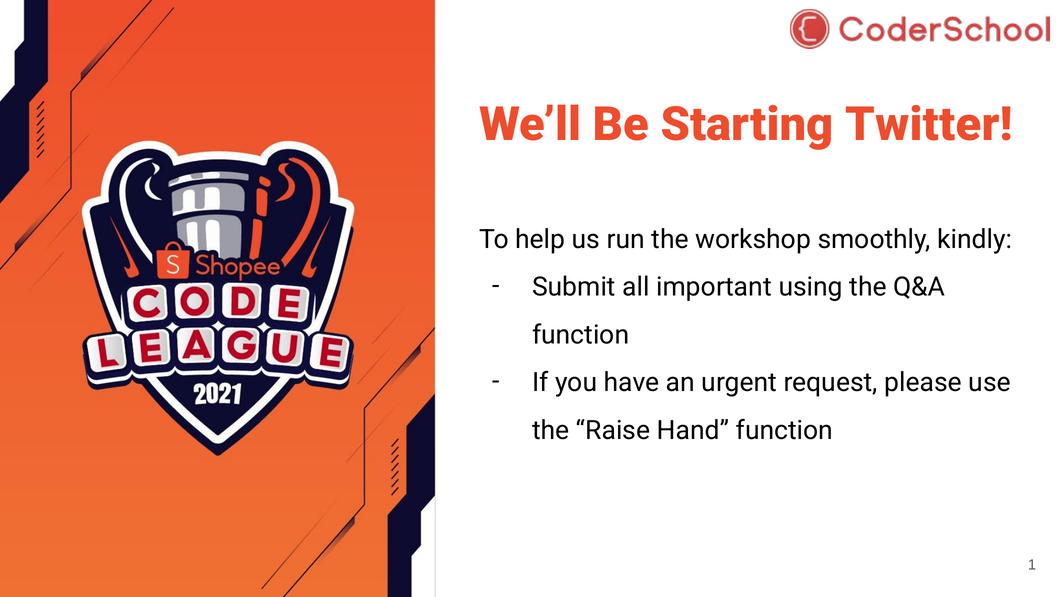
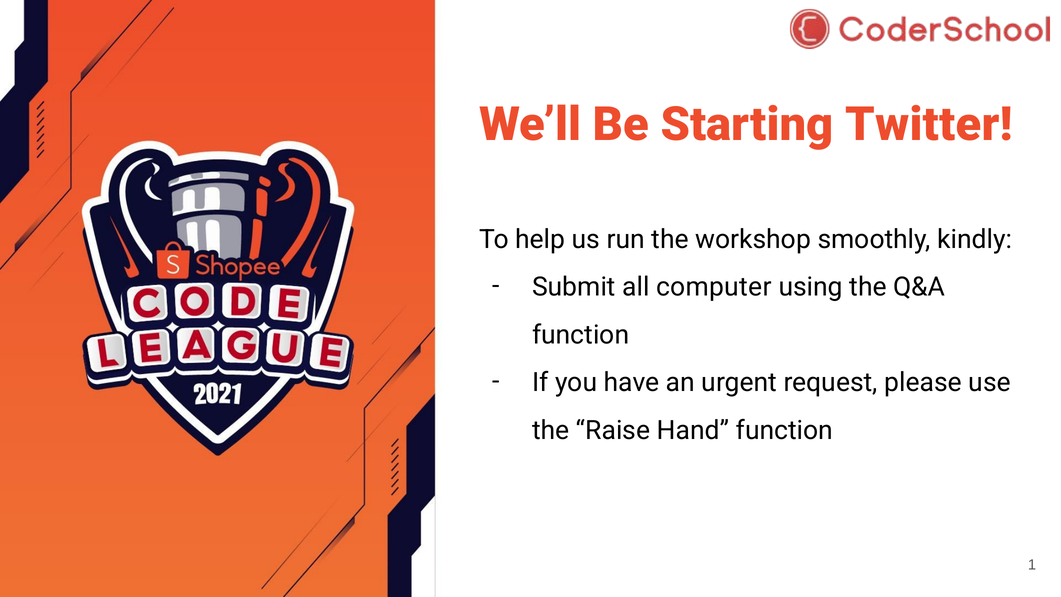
important: important -> computer
